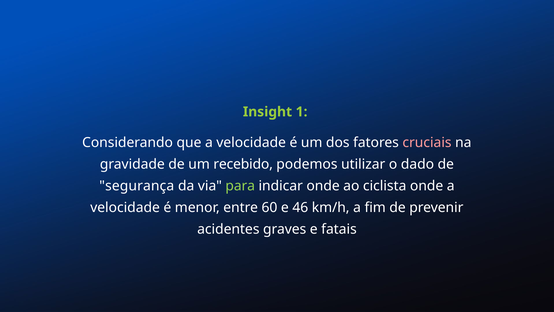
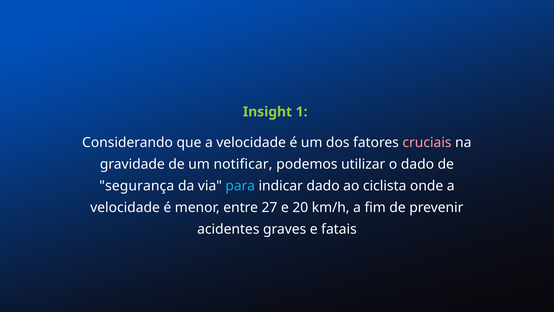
recebido: recebido -> notificar
para colour: light green -> light blue
indicar onde: onde -> dado
60: 60 -> 27
46: 46 -> 20
